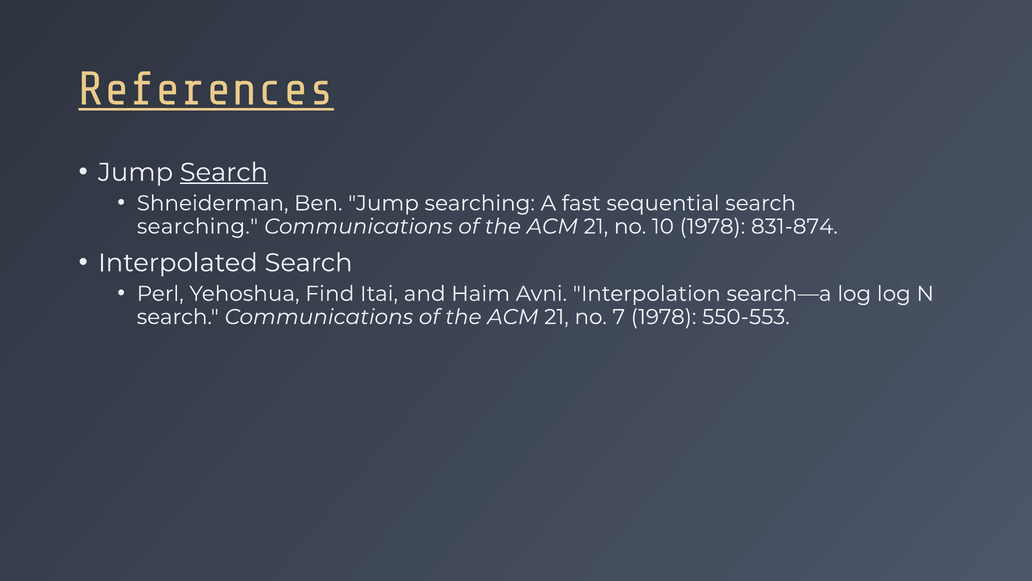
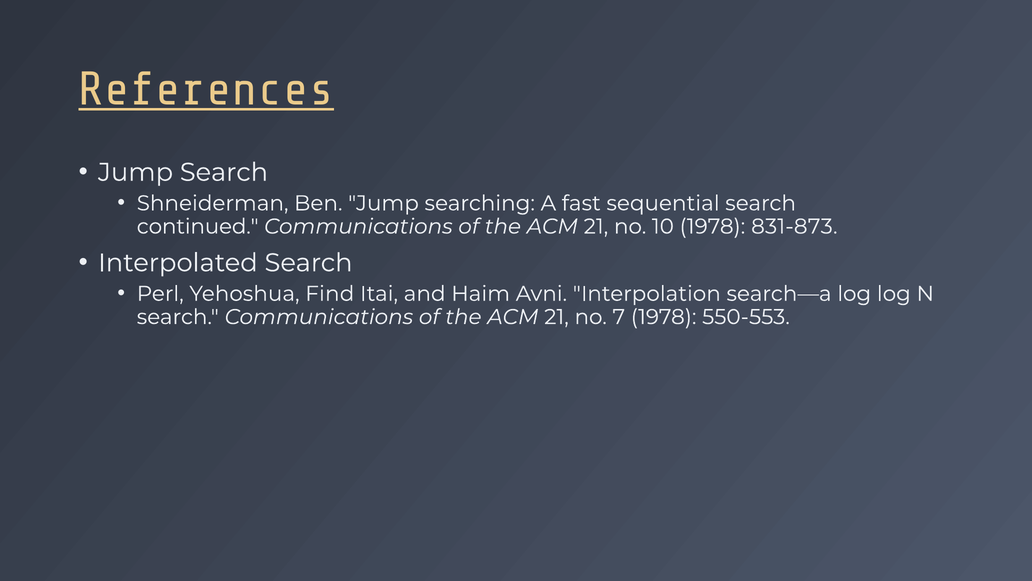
Search at (224, 172) underline: present -> none
searching at (197, 226): searching -> continued
831-874: 831-874 -> 831-873
